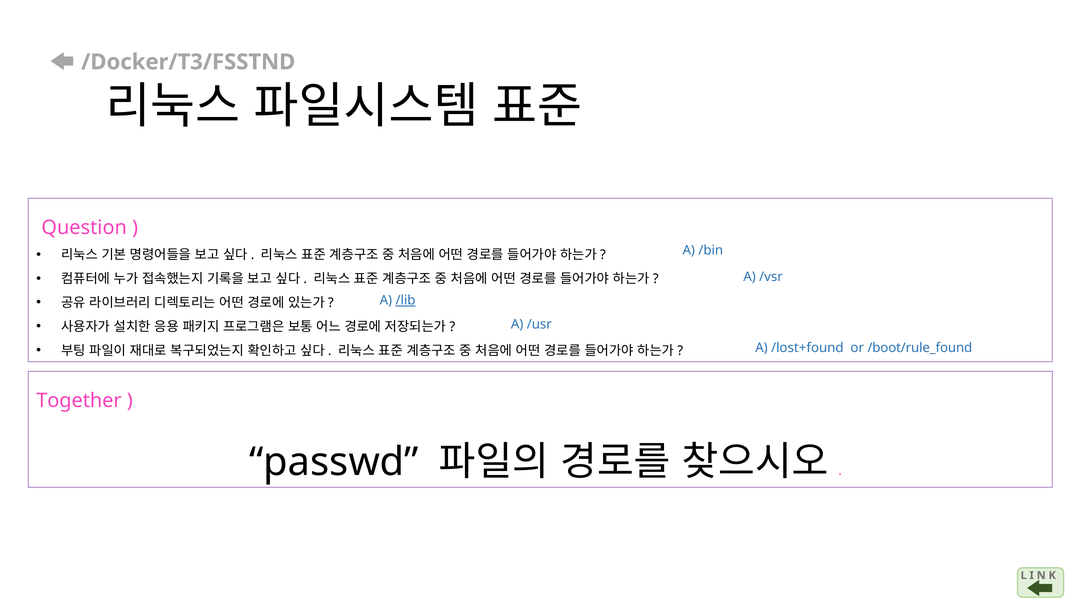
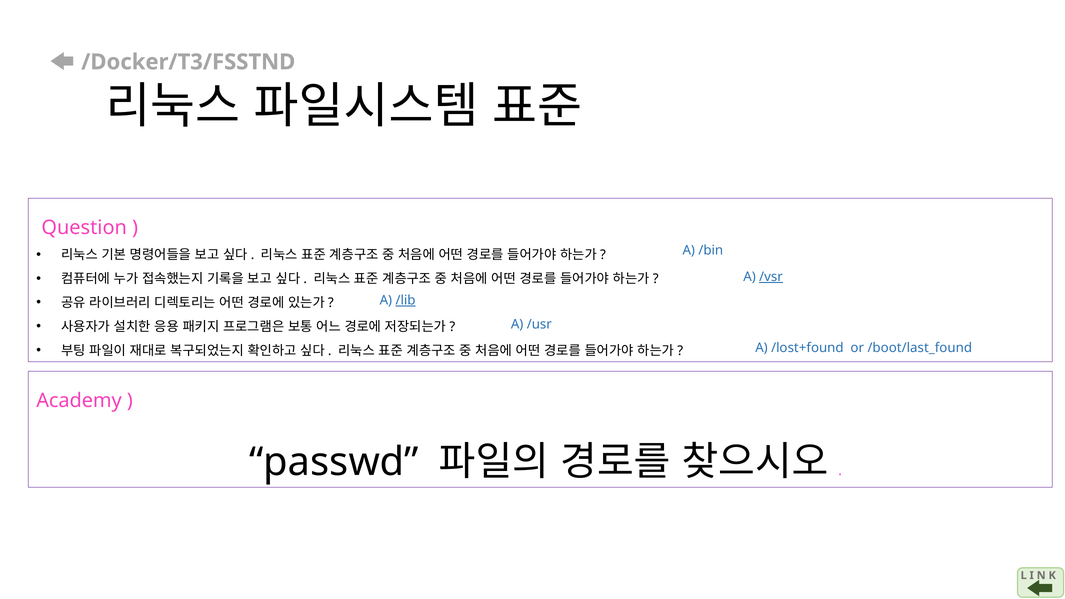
/vsr underline: none -> present
/boot/rule_found: /boot/rule_found -> /boot/last_found
Together: Together -> Academy
